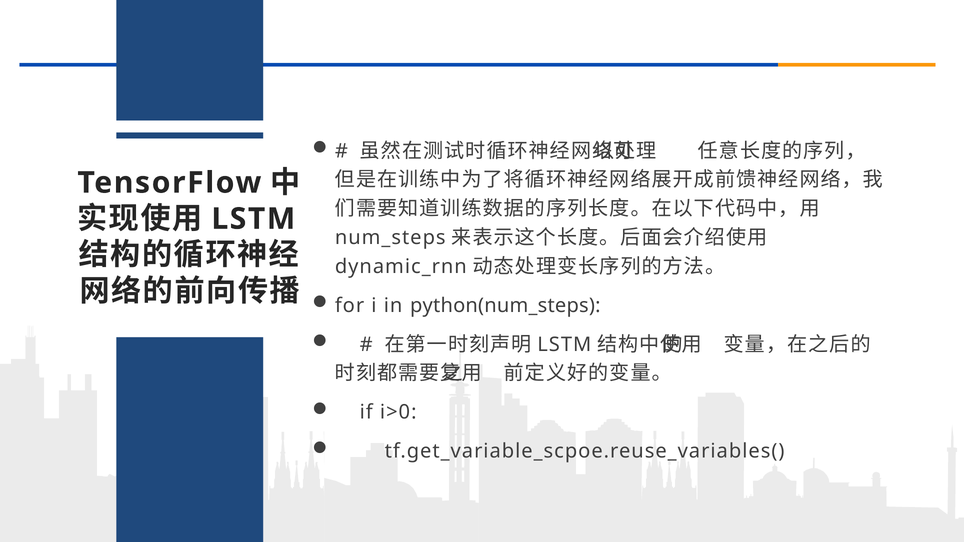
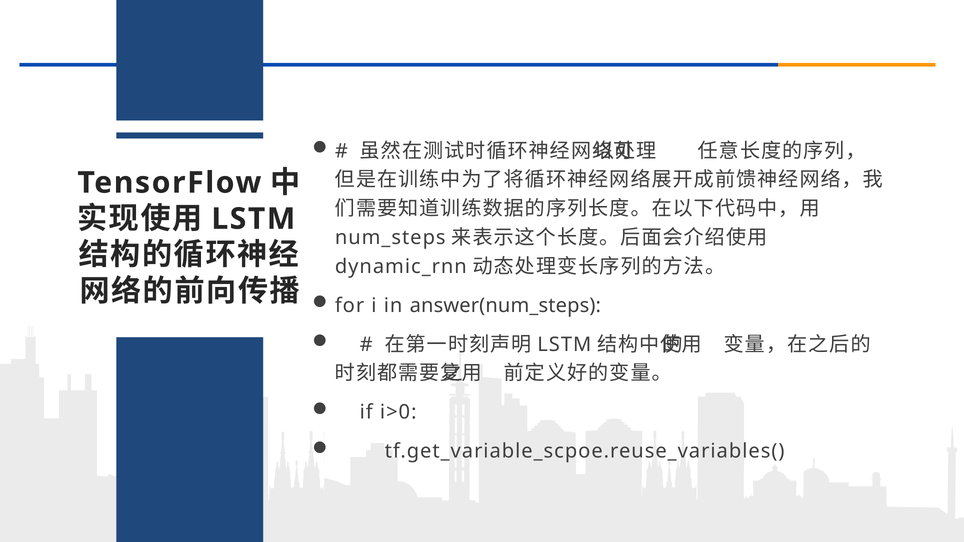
python(num_steps: python(num_steps -> answer(num_steps
